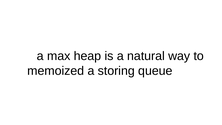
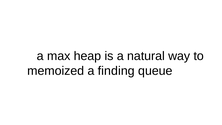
storing: storing -> finding
